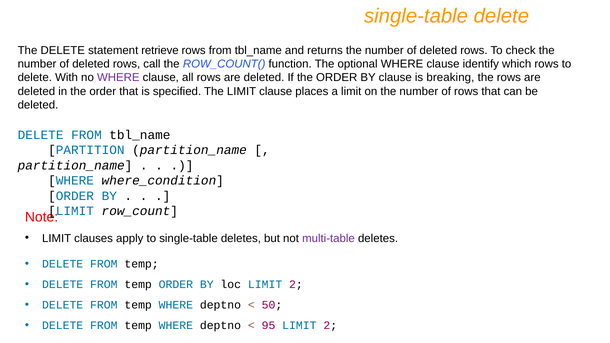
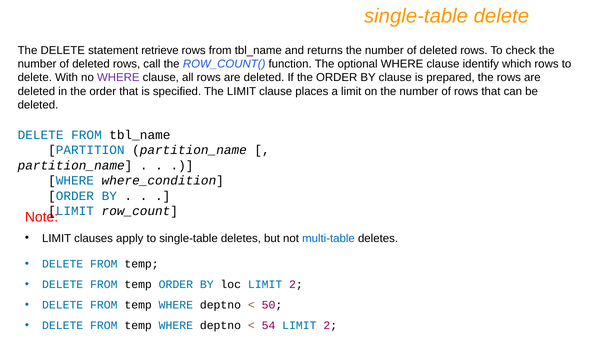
breaking: breaking -> prepared
multi-table colour: purple -> blue
95: 95 -> 54
